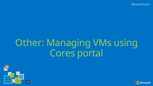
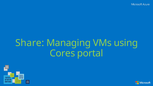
Other: Other -> Share
